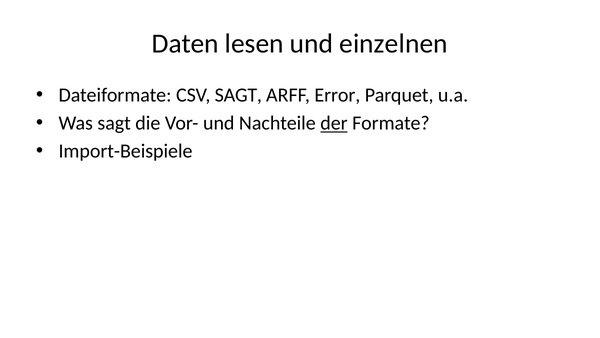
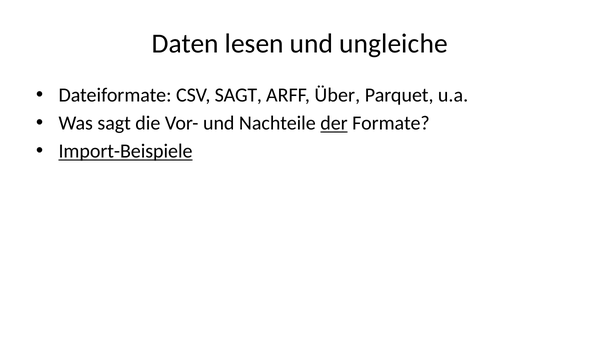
einzelnen: einzelnen -> ungleiche
Error: Error -> Über
Import-Beispiele underline: none -> present
